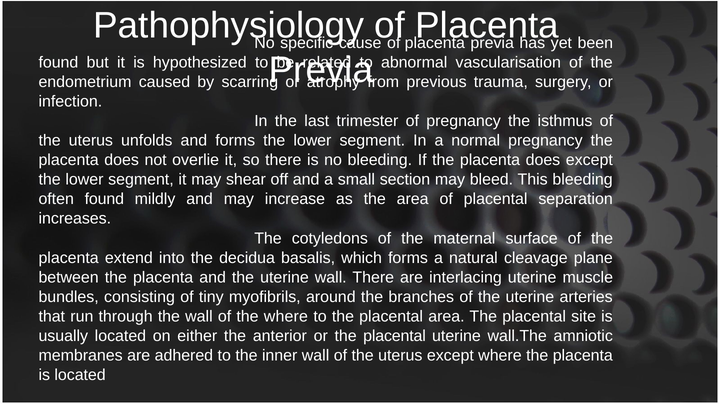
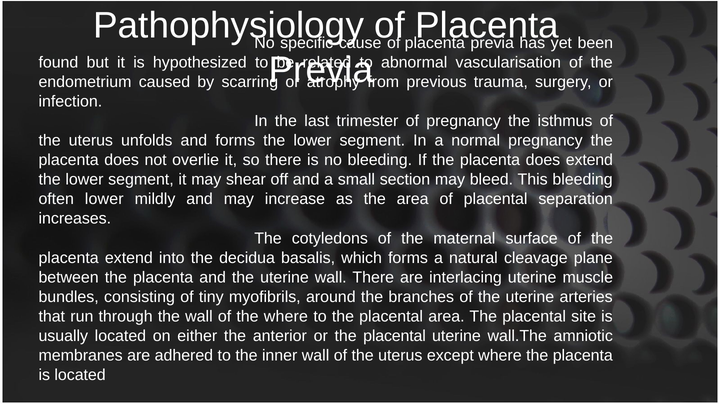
does except: except -> extend
often found: found -> lower
